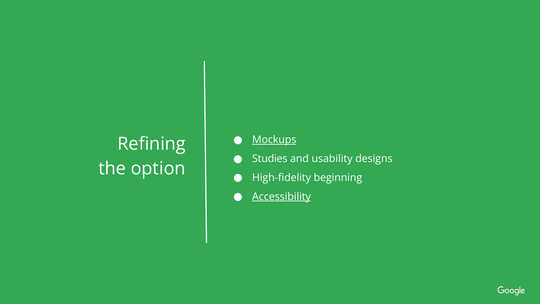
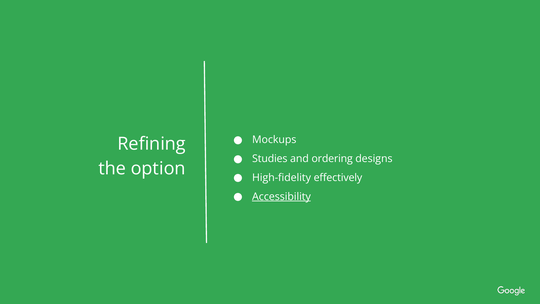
Mockups underline: present -> none
usability: usability -> ordering
beginning: beginning -> effectively
